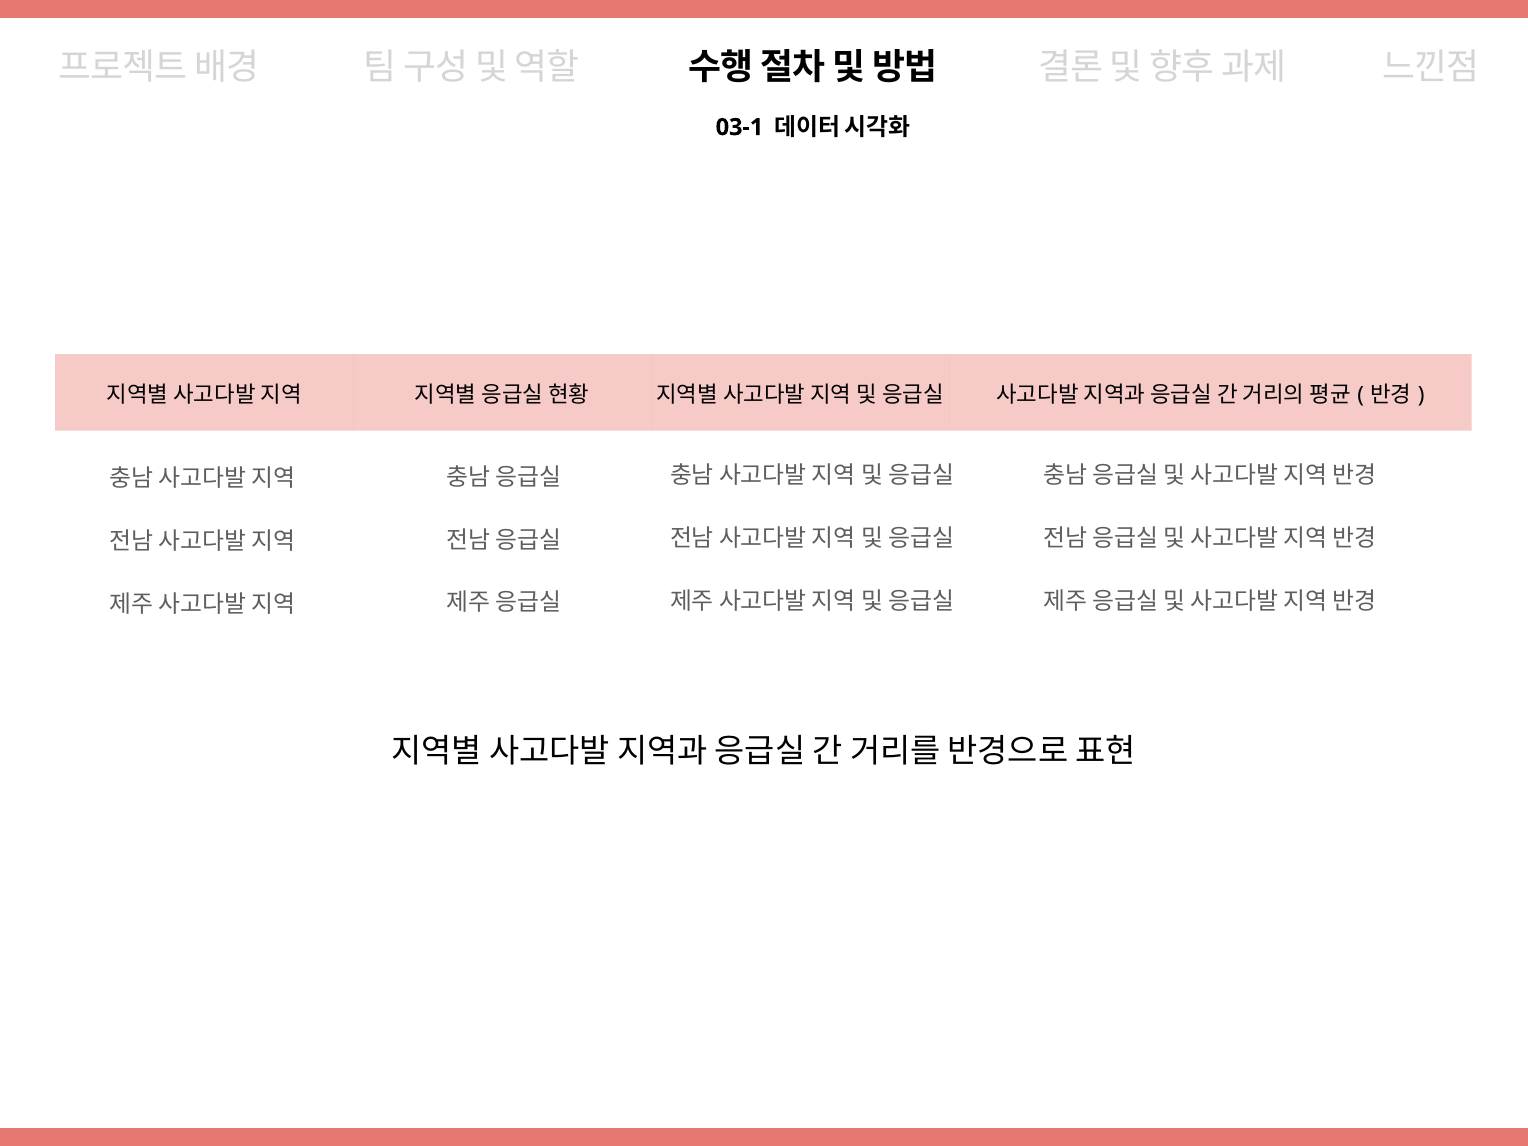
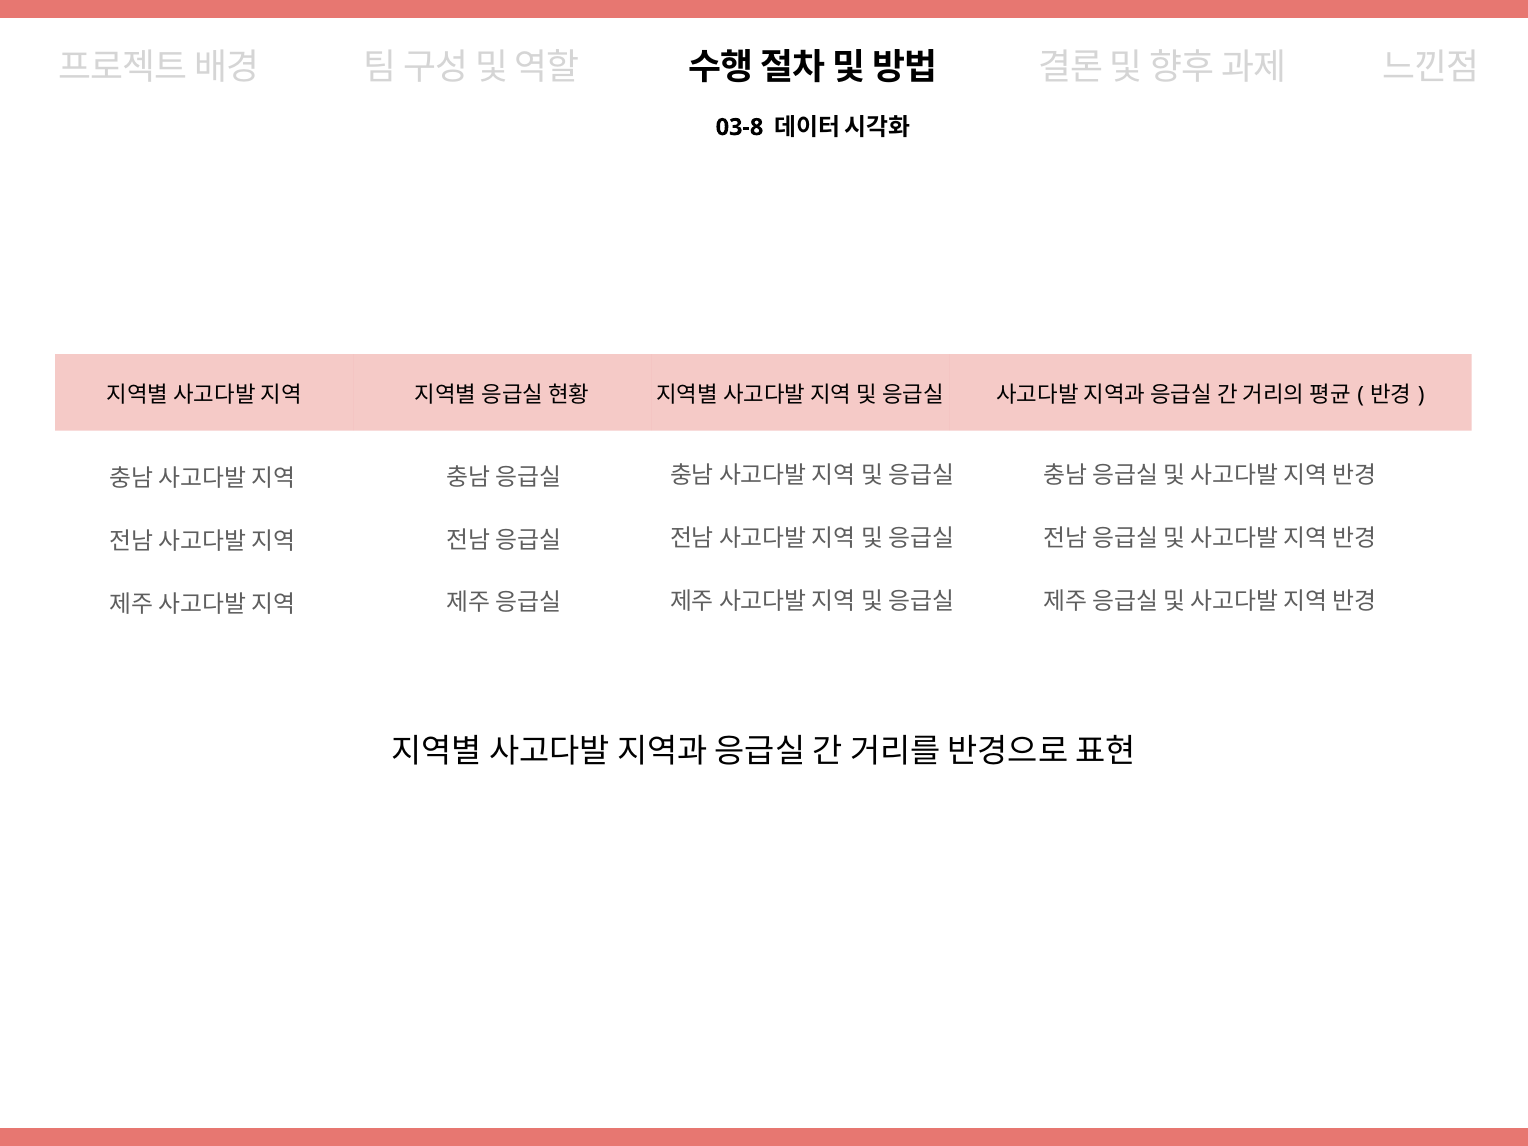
03-1: 03-1 -> 03-8
